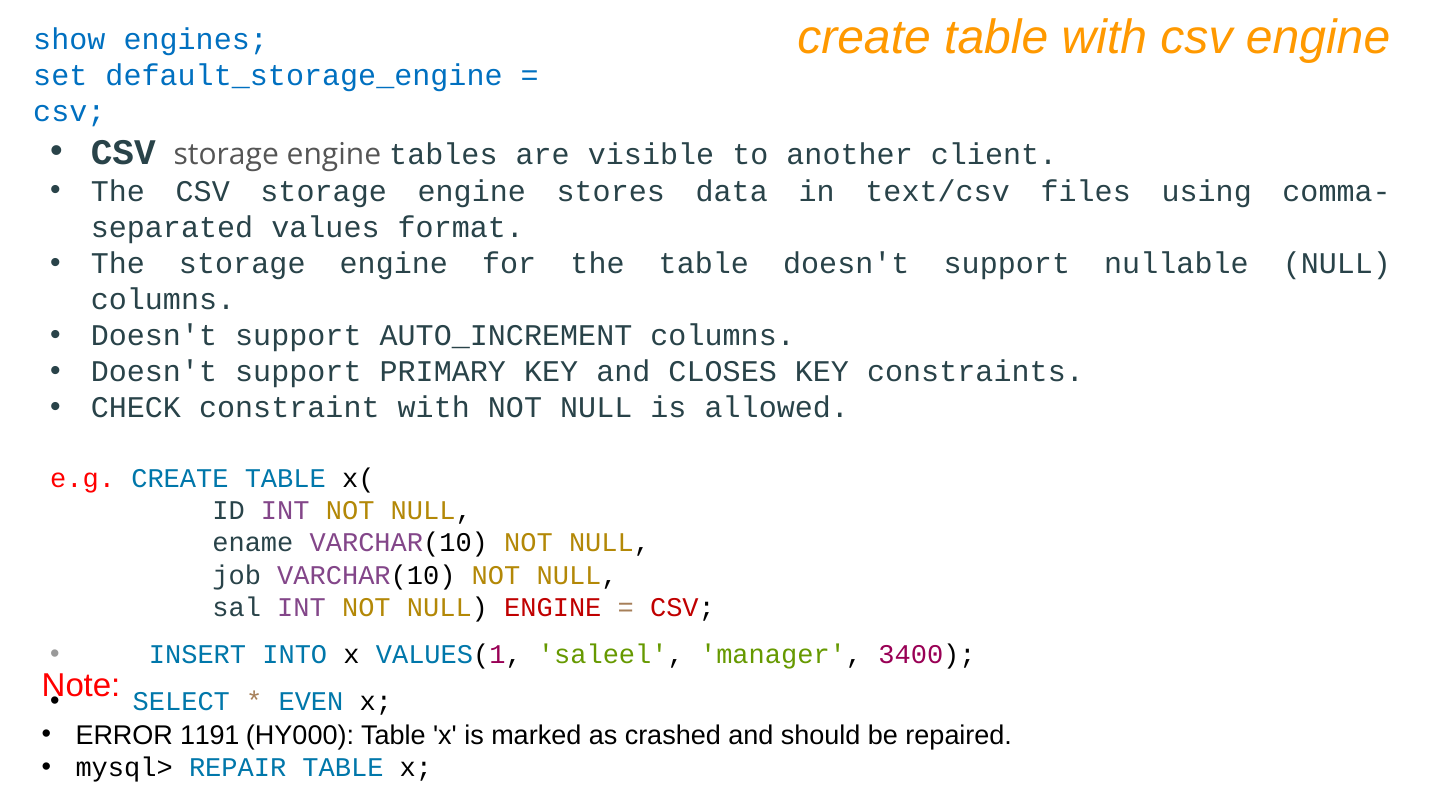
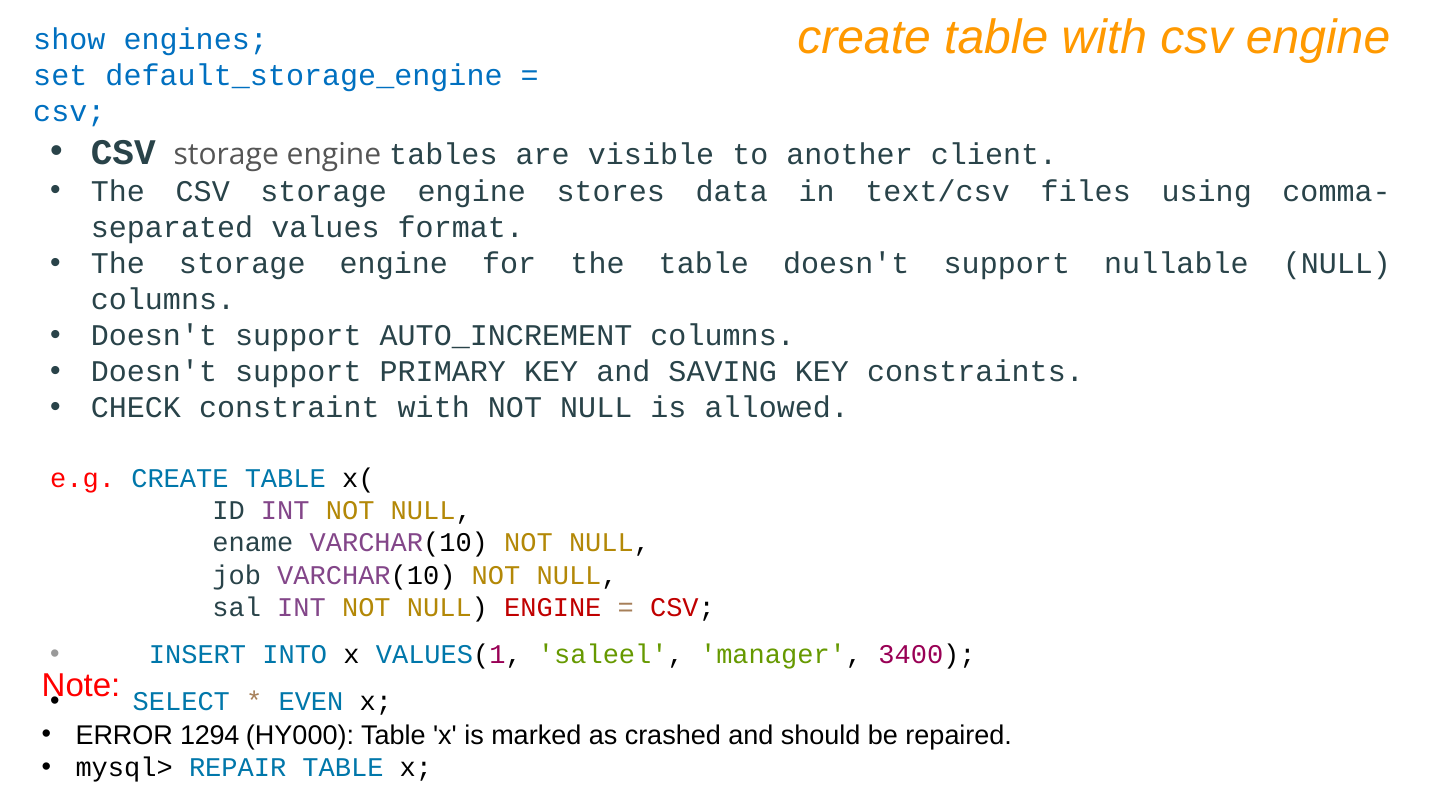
CLOSES: CLOSES -> SAVING
1191: 1191 -> 1294
